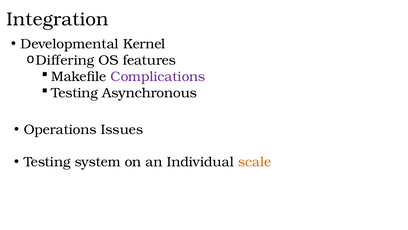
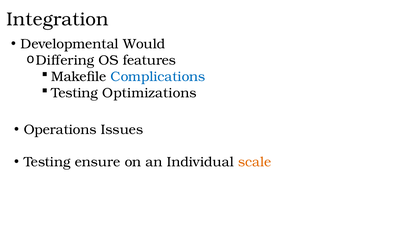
Kernel: Kernel -> Would
Complications colour: purple -> blue
Asynchronous: Asynchronous -> Optimizations
system: system -> ensure
